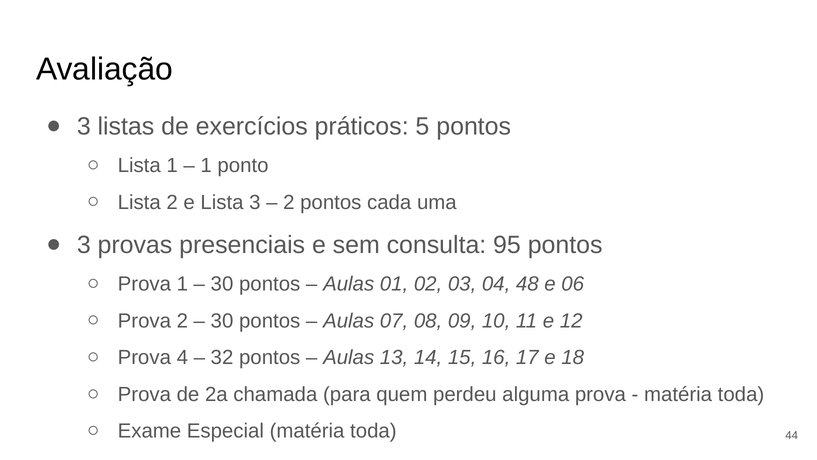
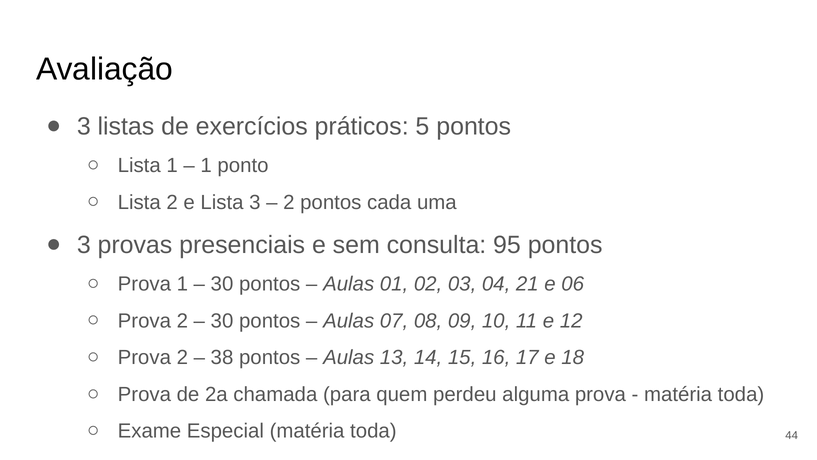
48: 48 -> 21
4 at (182, 357): 4 -> 2
32: 32 -> 38
